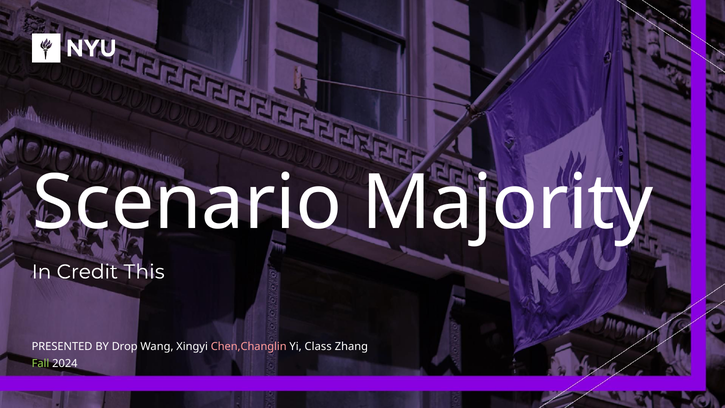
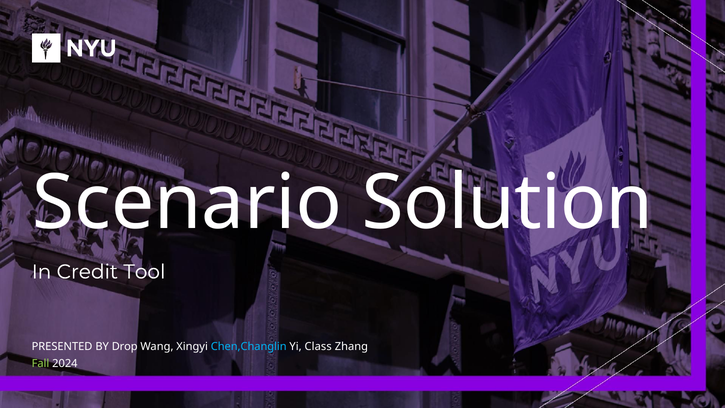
Majority: Majority -> Solution
This: This -> Tool
Chen,Changlin colour: pink -> light blue
